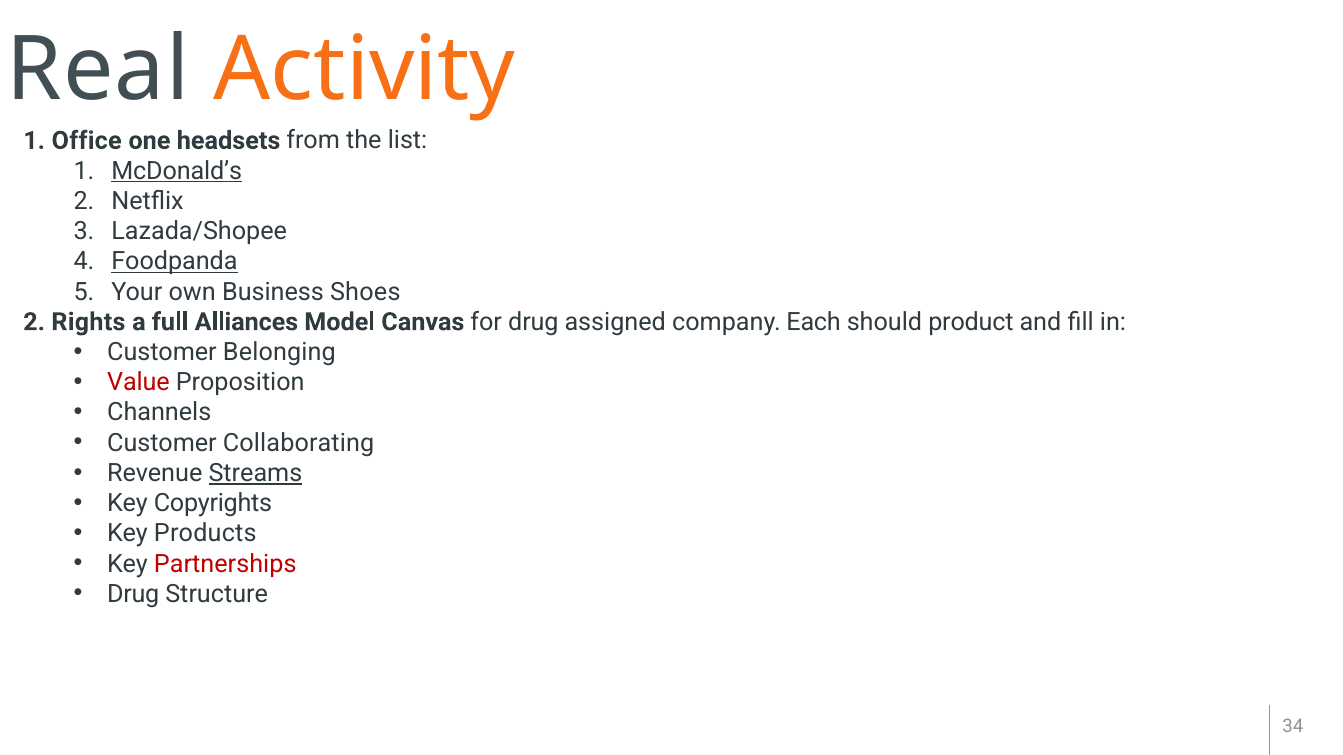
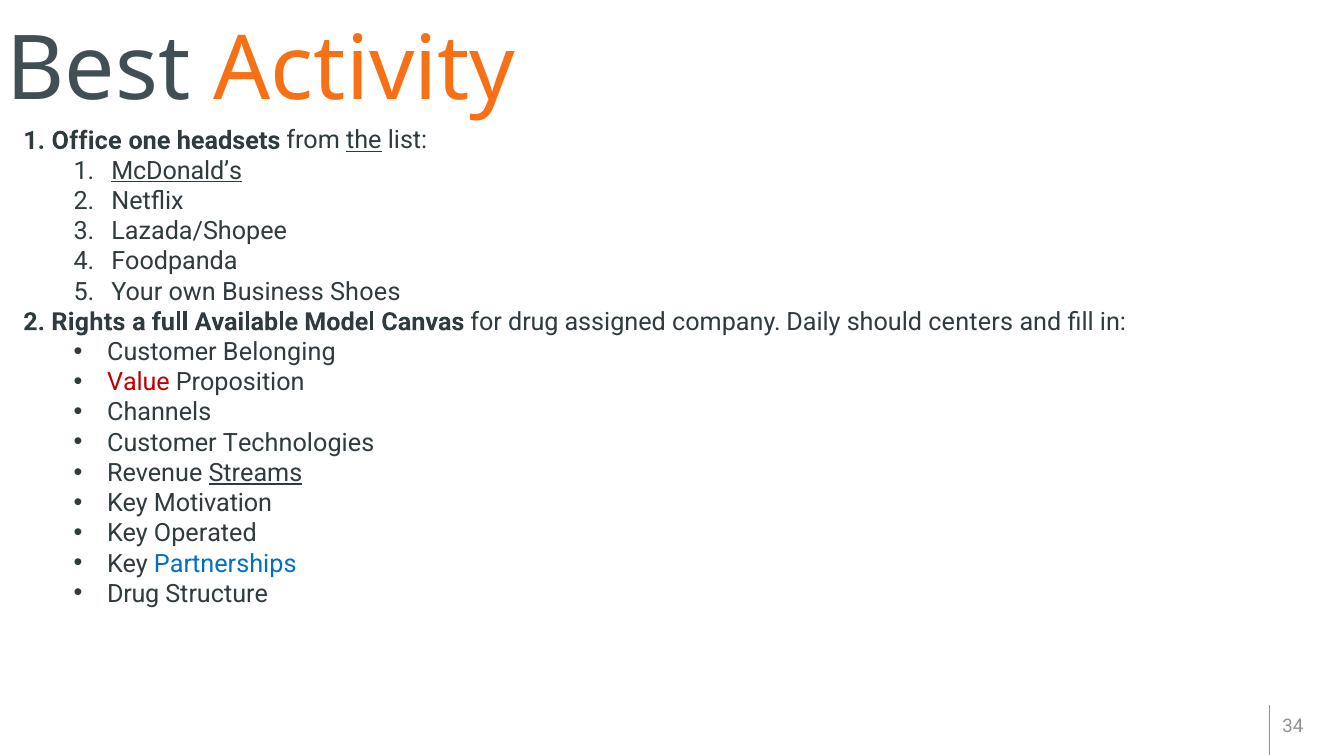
Real: Real -> Best
the underline: none -> present
Foodpanda underline: present -> none
Alliances: Alliances -> Available
Each: Each -> Daily
product: product -> centers
Collaborating: Collaborating -> Technologies
Copyrights: Copyrights -> Motivation
Products: Products -> Operated
Partnerships colour: red -> blue
